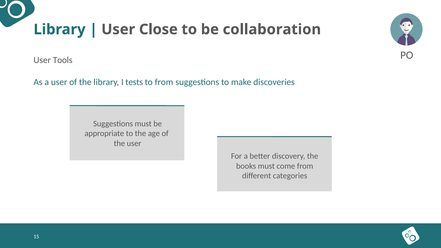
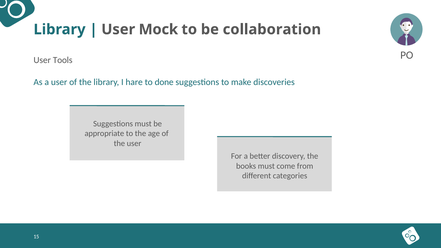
Close: Close -> Mock
tests: tests -> hare
to from: from -> done
